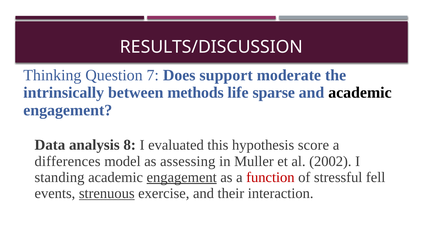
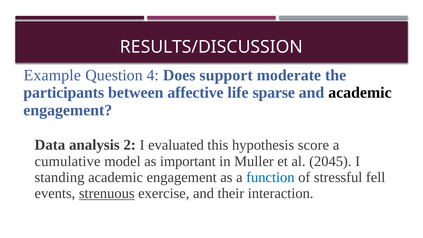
Thinking: Thinking -> Example
7: 7 -> 4
intrinsically: intrinsically -> participants
methods: methods -> affective
8: 8 -> 2
differences: differences -> cumulative
assessing: assessing -> important
2002: 2002 -> 2045
engagement at (182, 177) underline: present -> none
function colour: red -> blue
